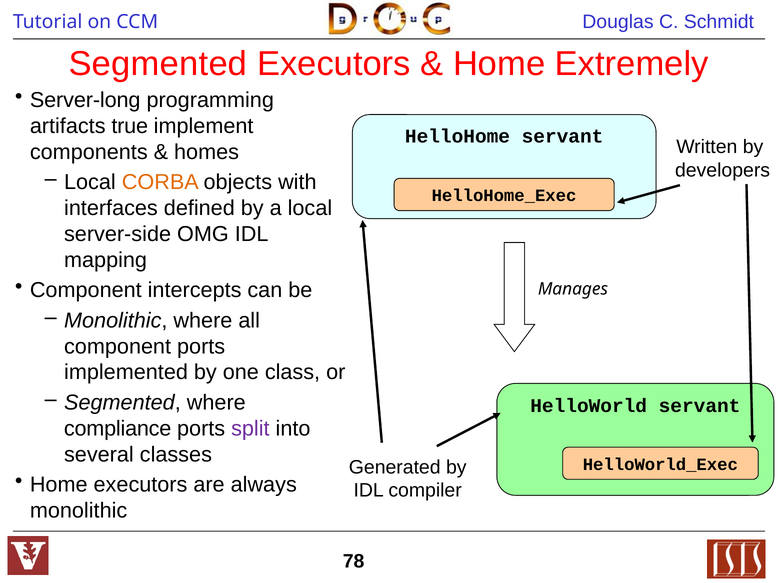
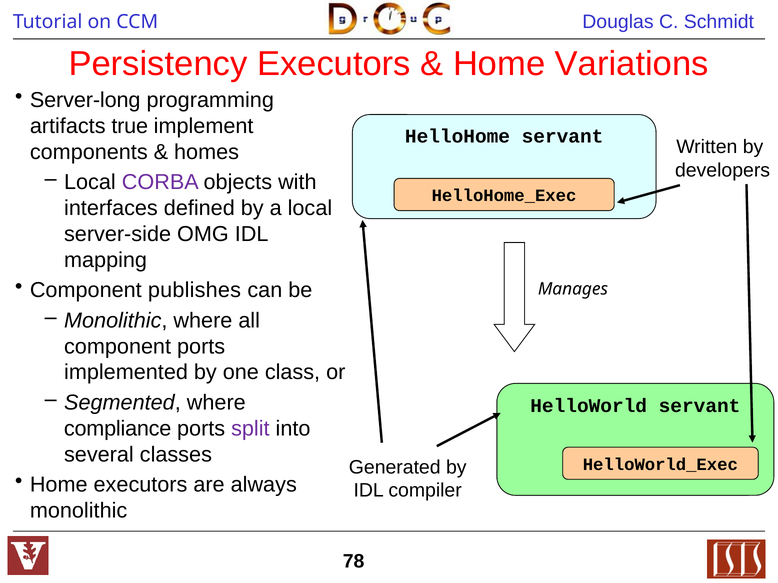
Segmented at (158, 64): Segmented -> Persistency
Extremely: Extremely -> Variations
CORBA colour: orange -> purple
intercepts: intercepts -> publishes
